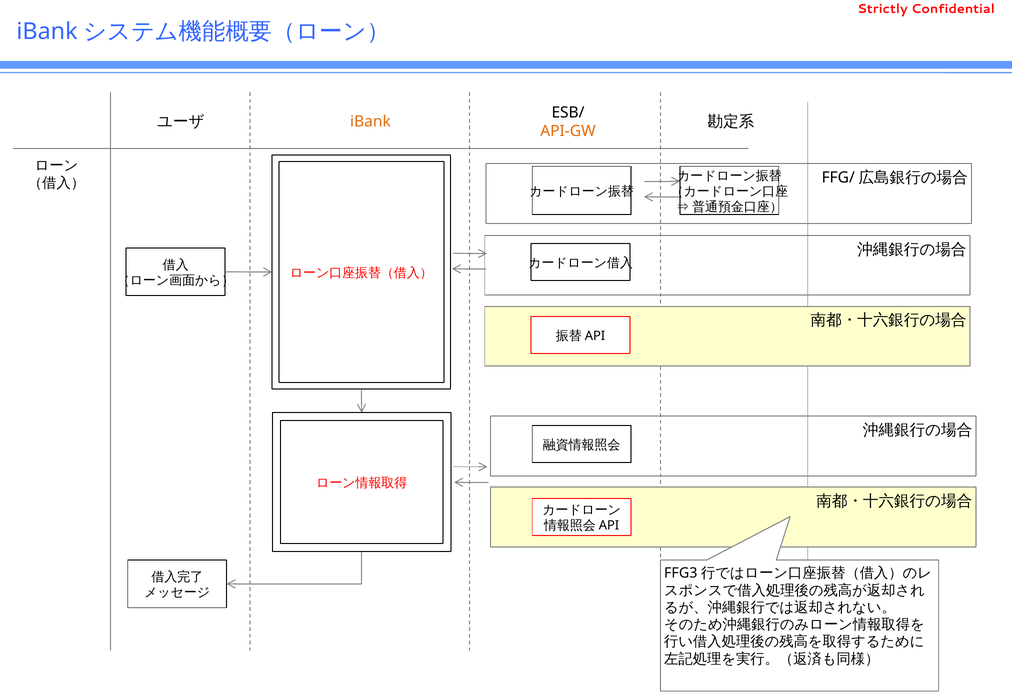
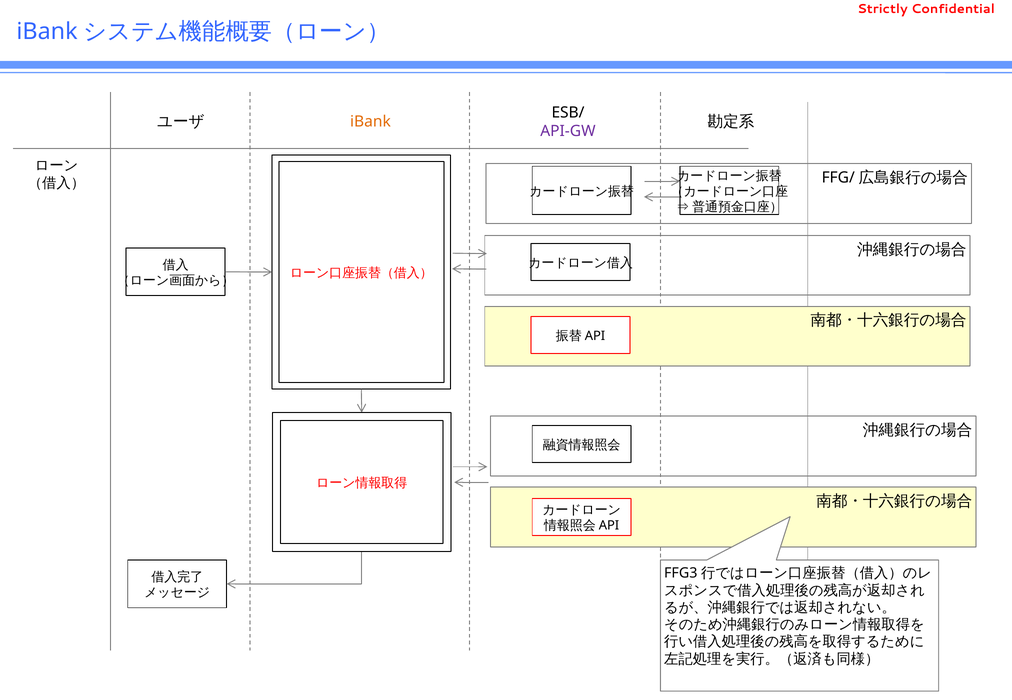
API-GW colour: orange -> purple
